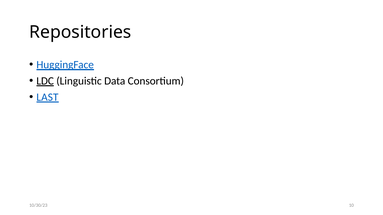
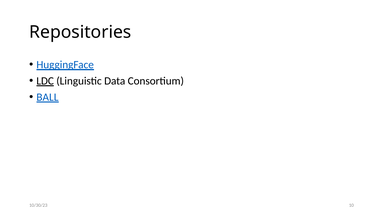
LAST: LAST -> BALL
